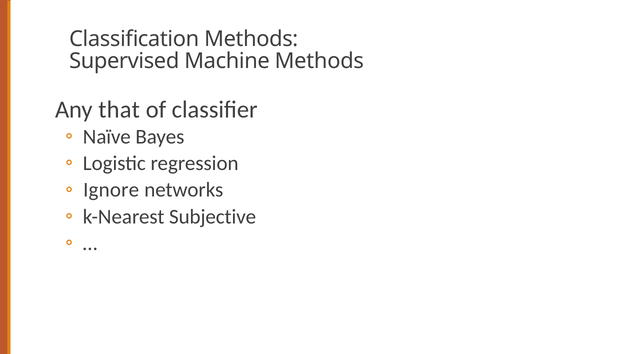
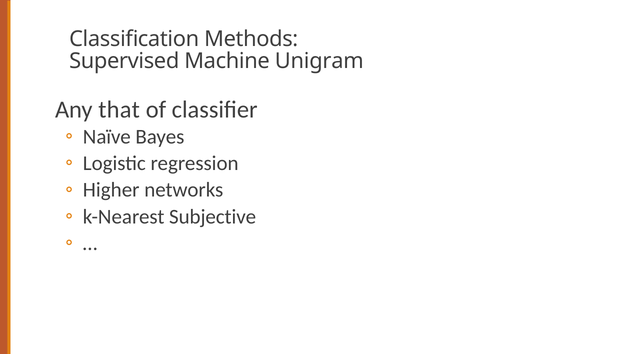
Machine Methods: Methods -> Unigram
Ignore: Ignore -> Higher
